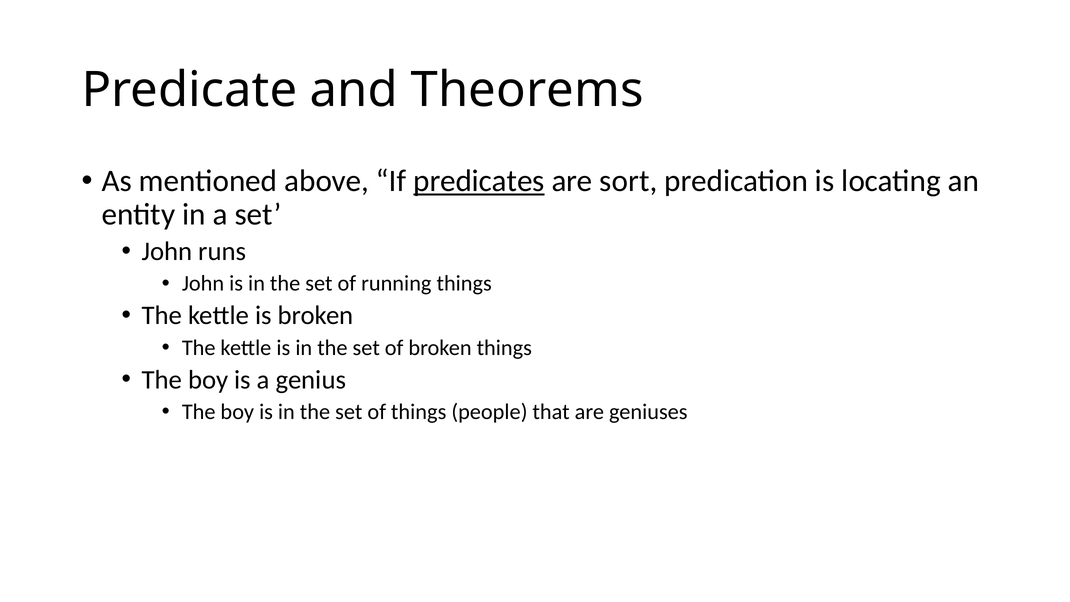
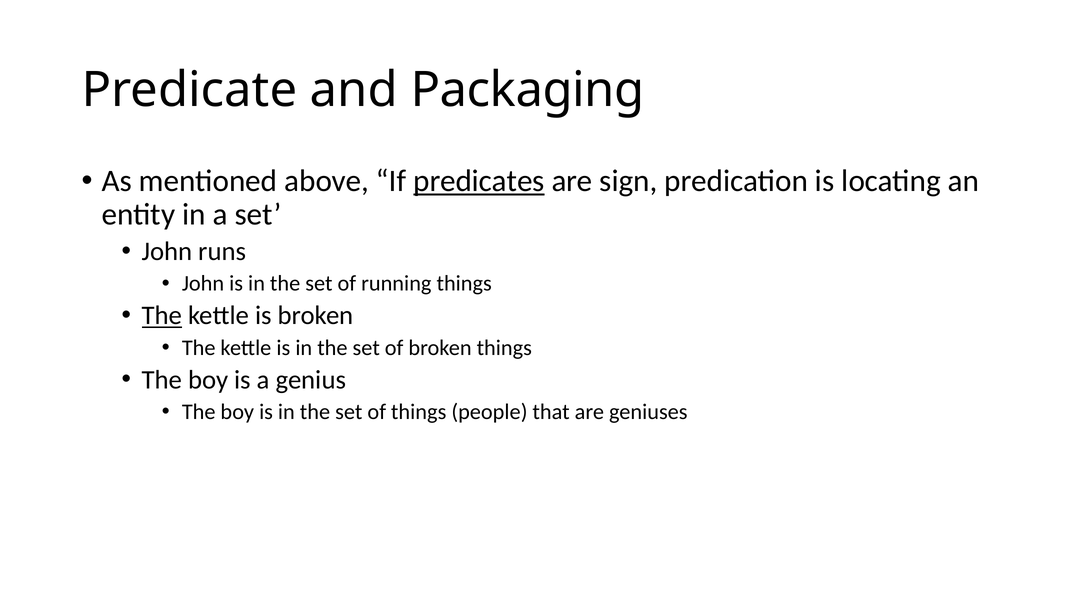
Theorems: Theorems -> Packaging
sort: sort -> sign
The at (162, 316) underline: none -> present
